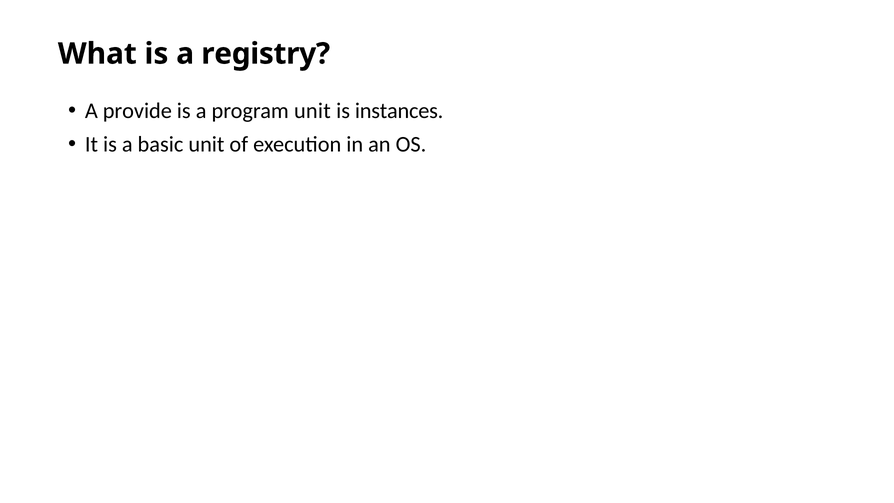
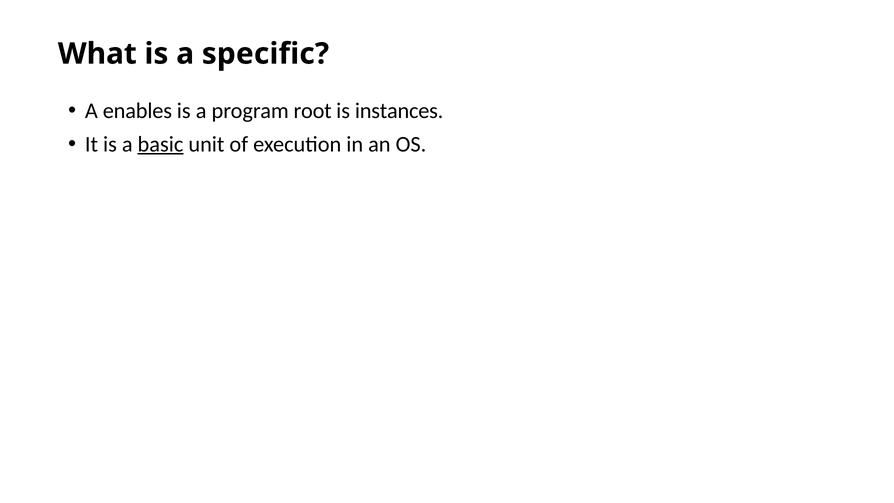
registry: registry -> specific
provide: provide -> enables
program unit: unit -> root
basic underline: none -> present
